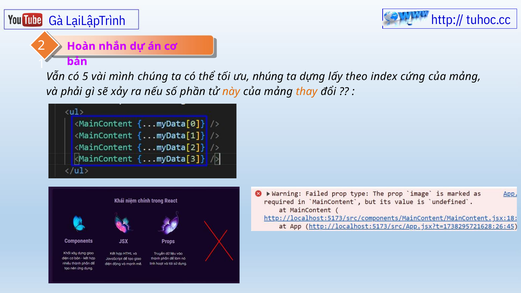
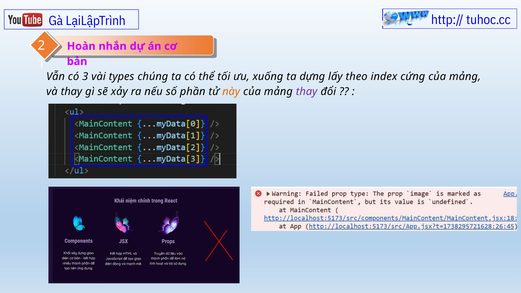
5: 5 -> 3
mình: mình -> types
nhúng: nhúng -> xuống
và phải: phải -> thay
thay at (307, 92) colour: orange -> purple
